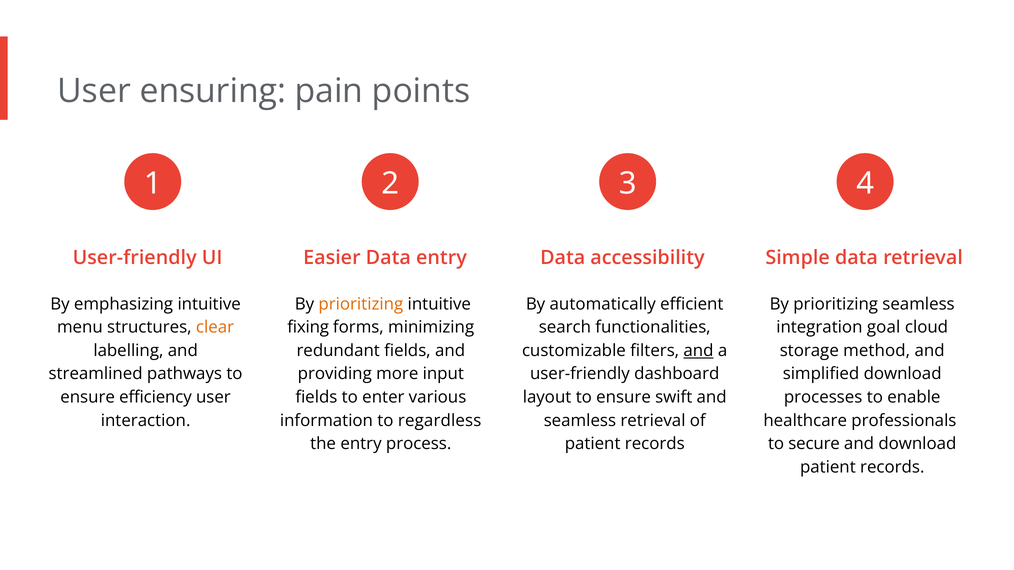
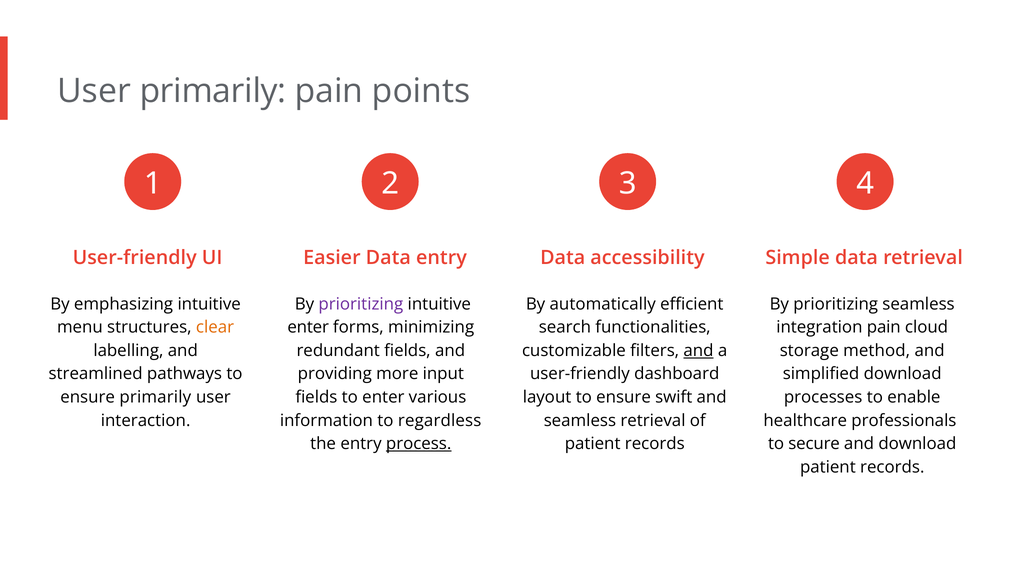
User ensuring: ensuring -> primarily
prioritizing at (361, 304) colour: orange -> purple
fixing at (308, 327): fixing -> enter
integration goal: goal -> pain
ensure efficiency: efficiency -> primarily
process underline: none -> present
